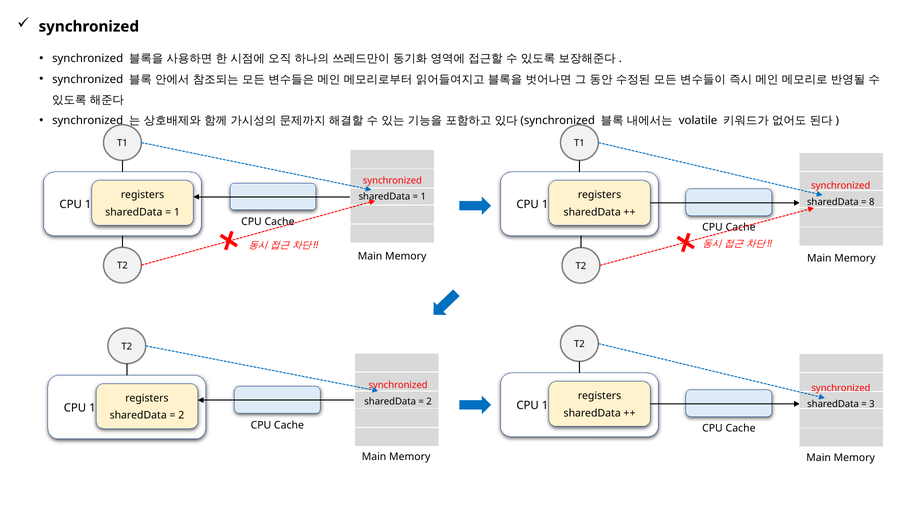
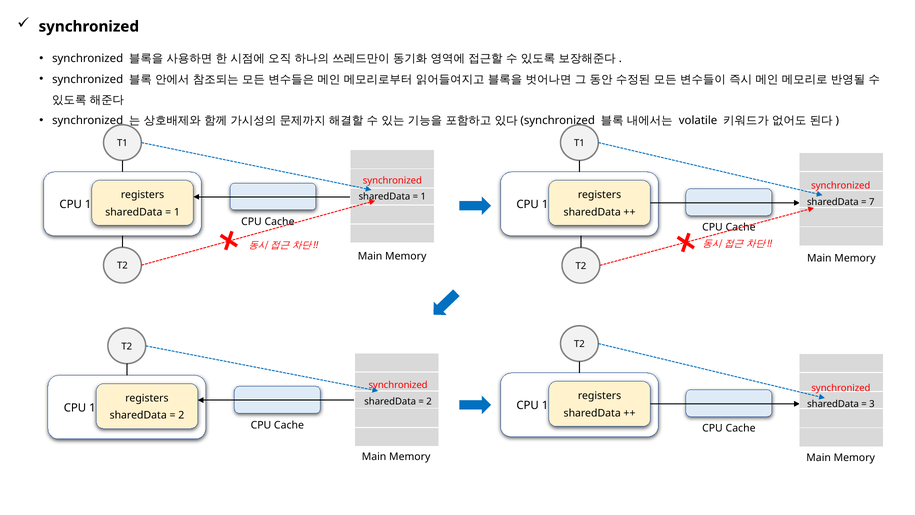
8: 8 -> 7
